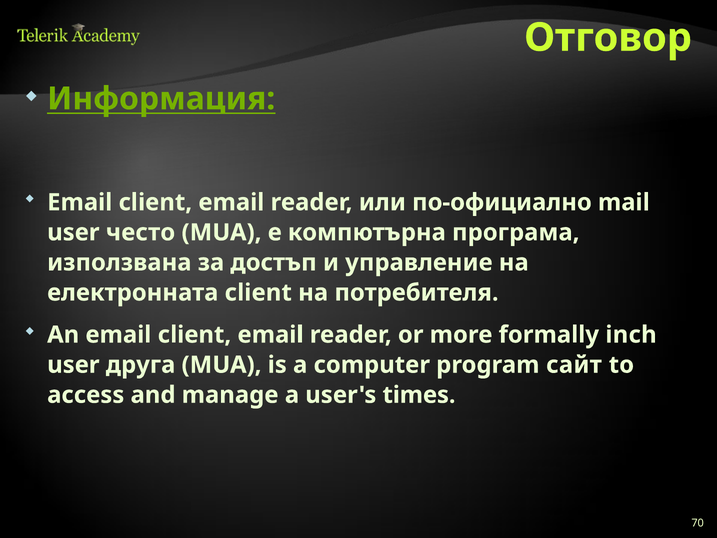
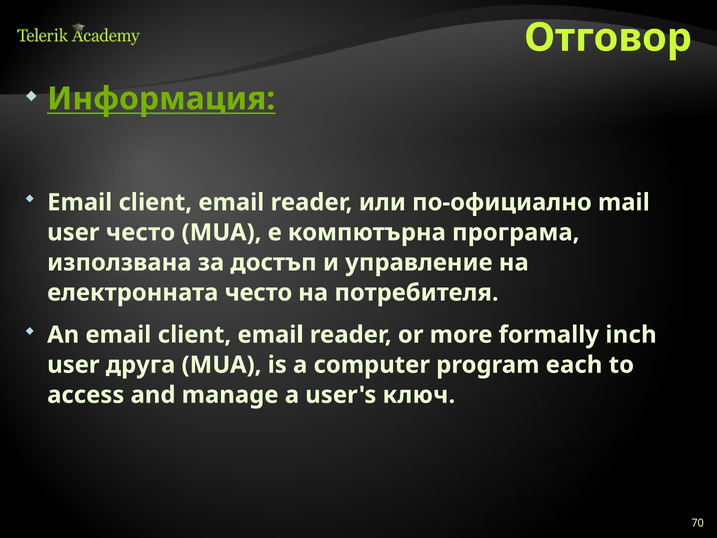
електронната client: client -> често
сайт: сайт -> each
times: times -> ключ
